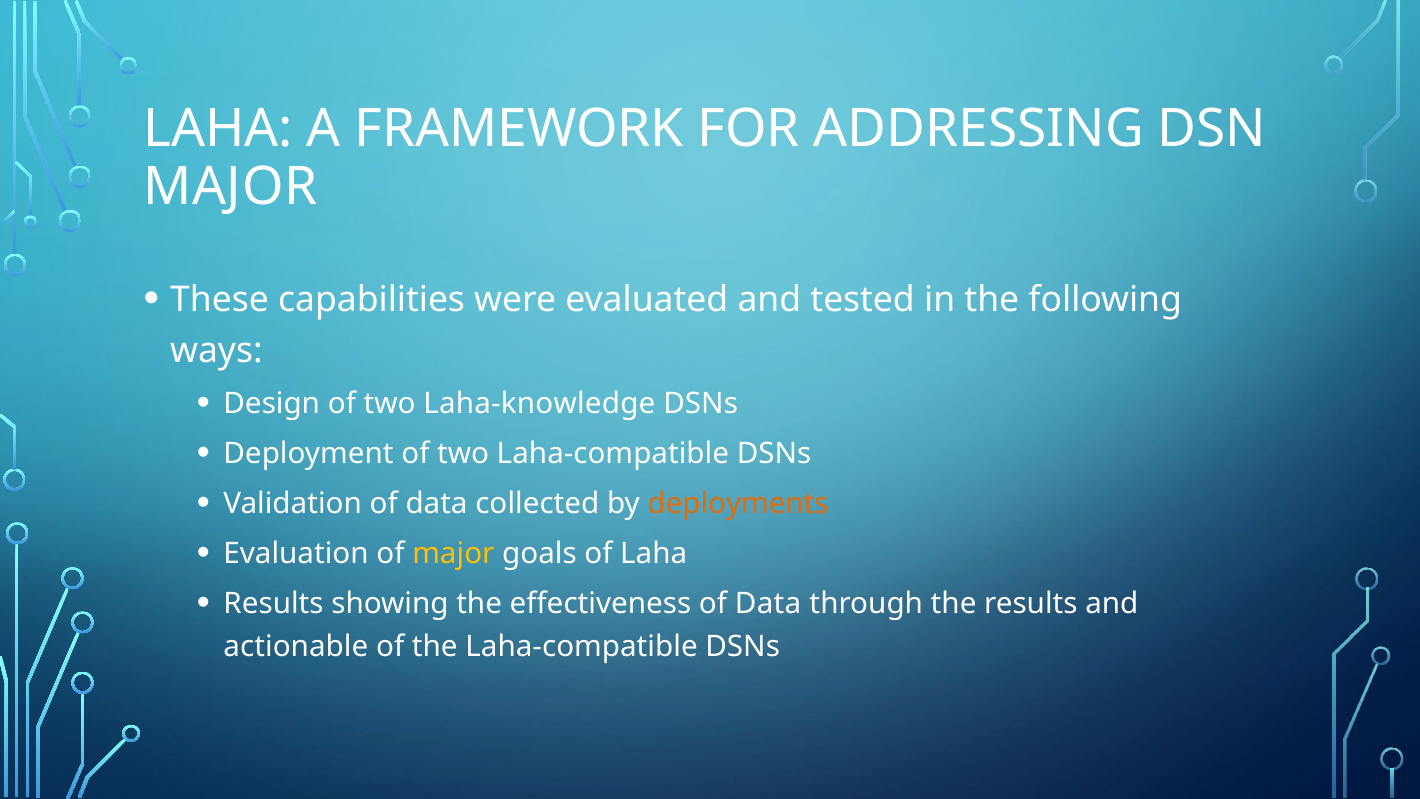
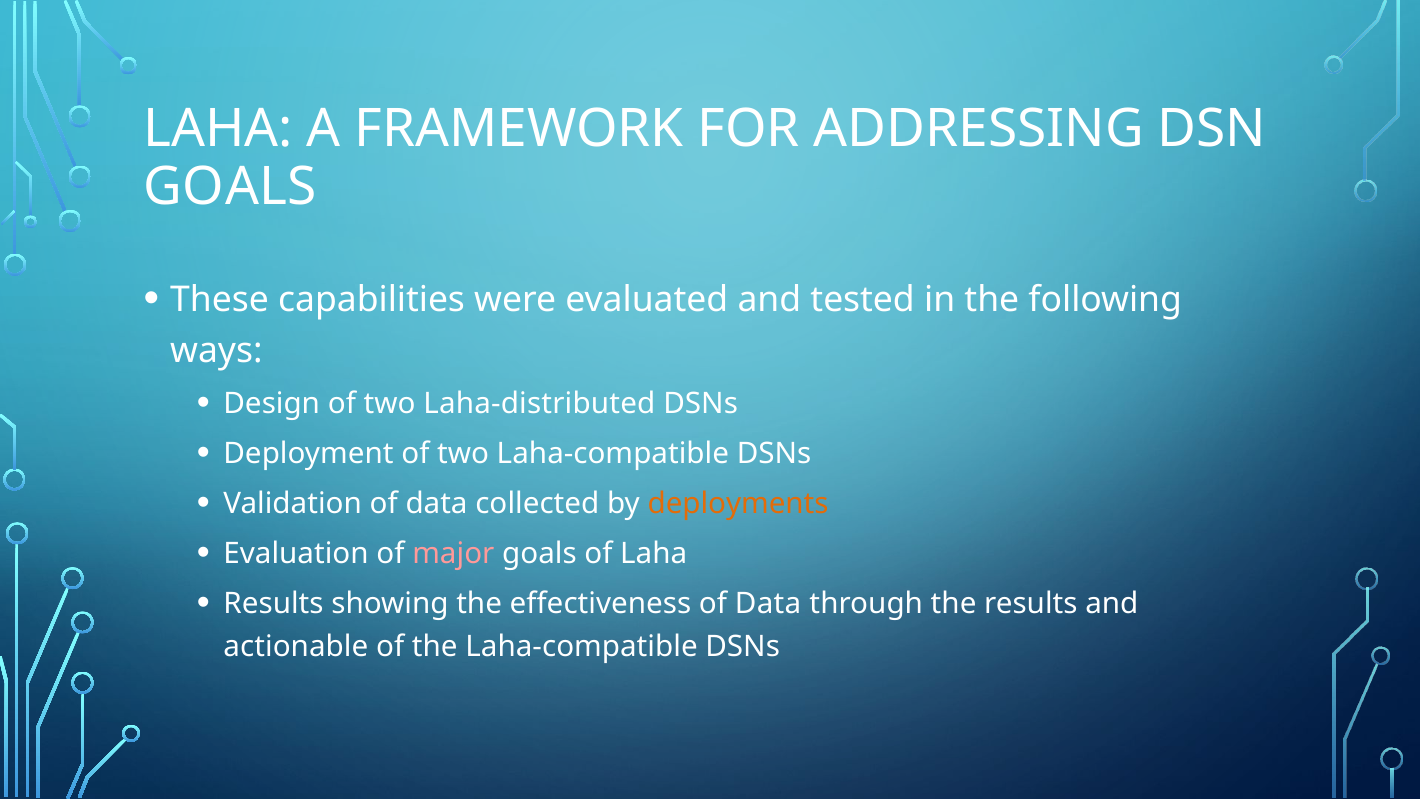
MAJOR at (230, 187): MAJOR -> GOALS
Laha-knowledge: Laha-knowledge -> Laha-distributed
major at (453, 554) colour: yellow -> pink
